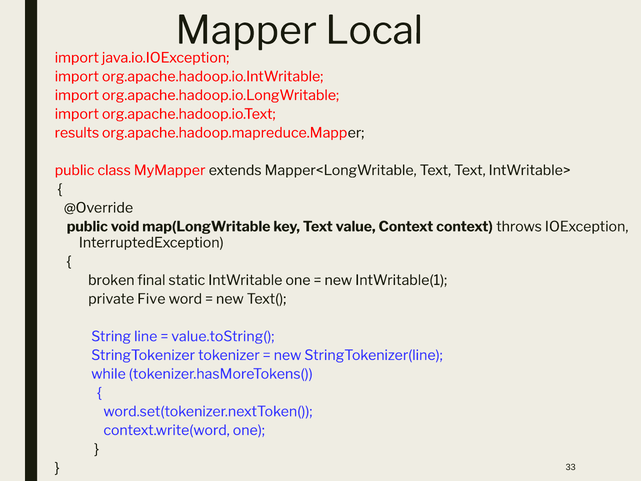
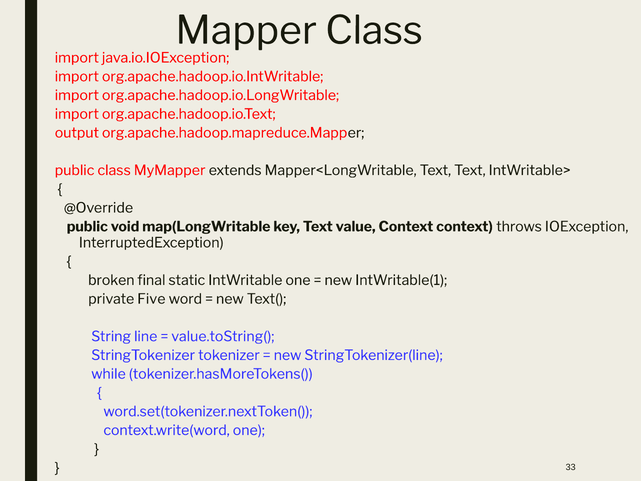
Mapper Local: Local -> Class
results: results -> output
